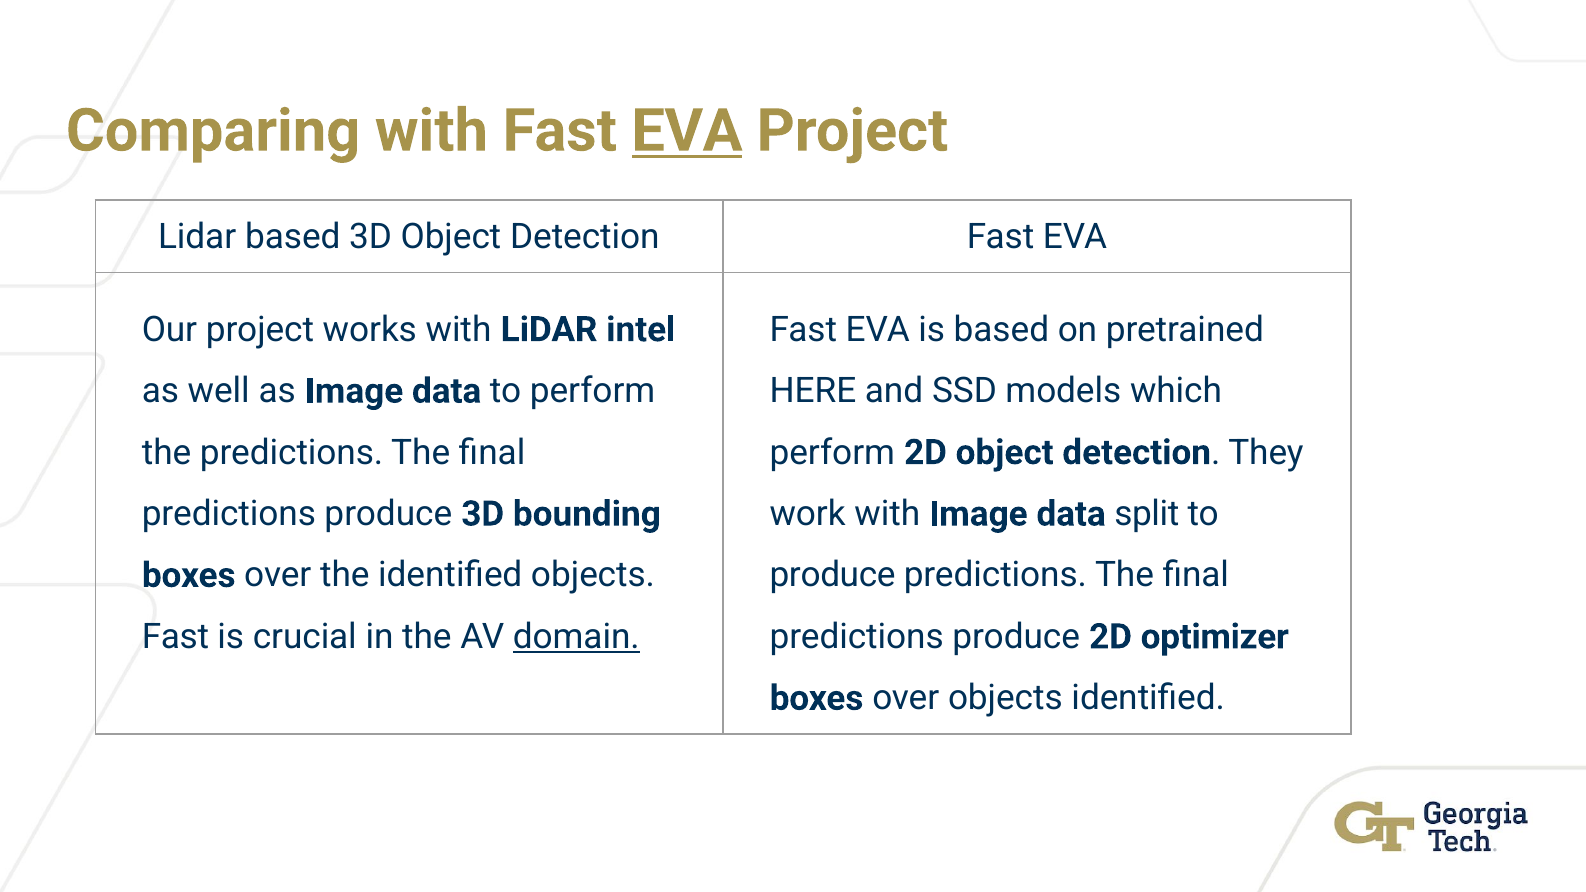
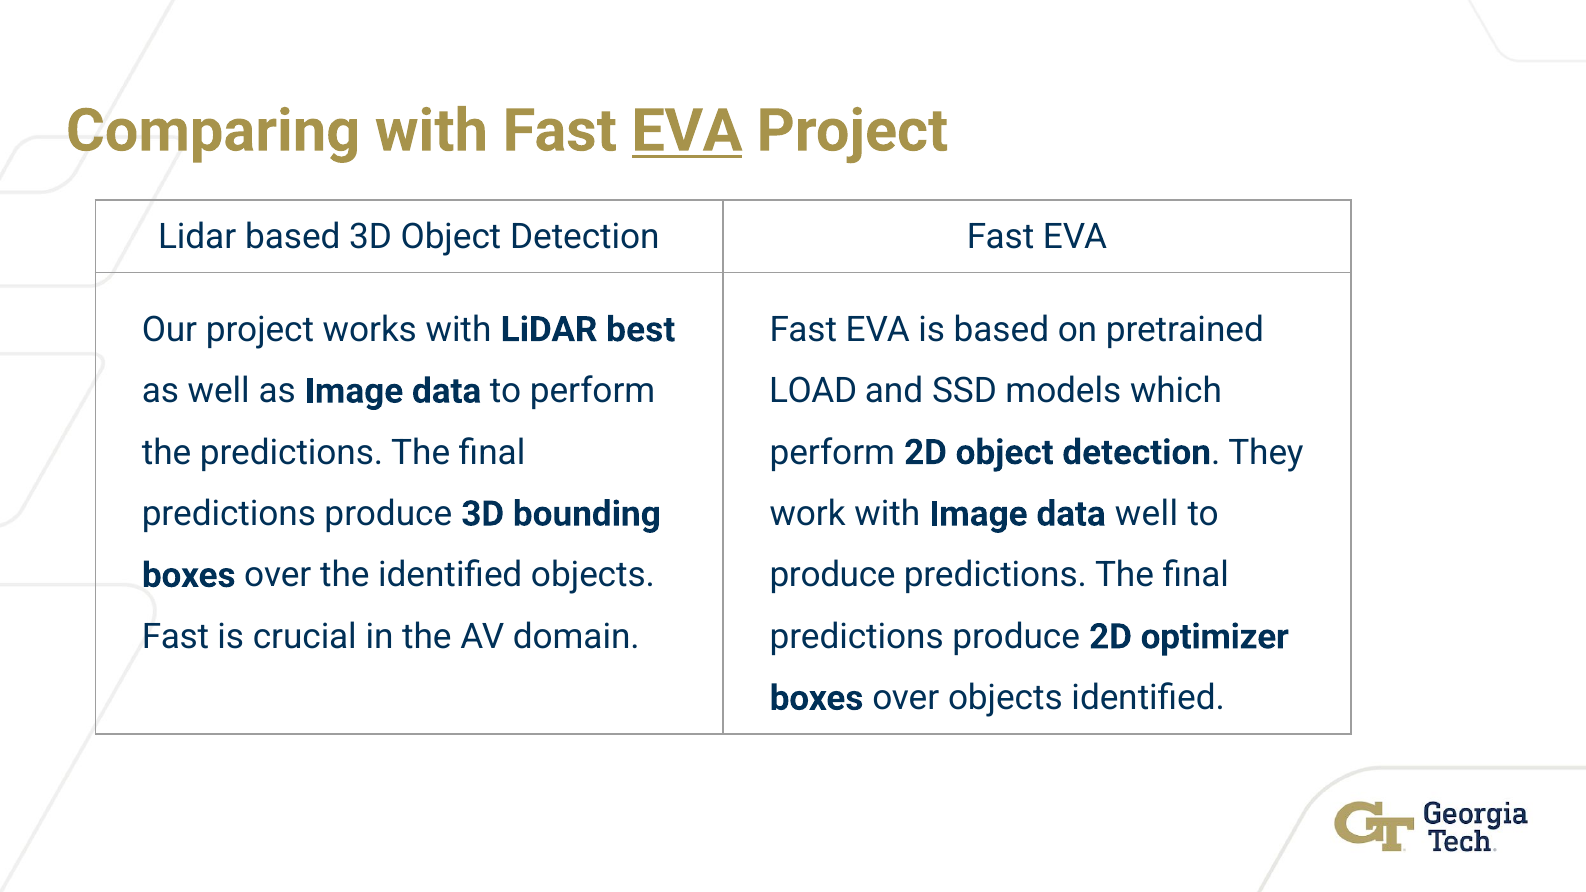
intel: intel -> best
HERE: HERE -> LOAD
data split: split -> well
domain underline: present -> none
